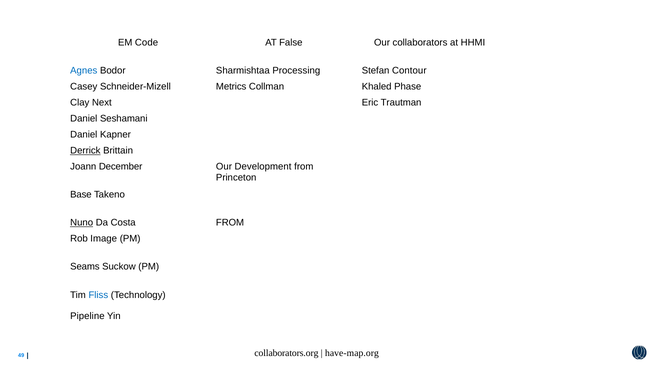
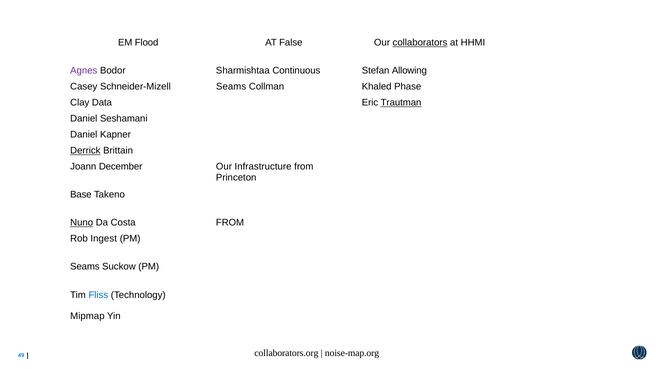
Code: Code -> Flood
collaborators underline: none -> present
Agnes colour: blue -> purple
Processing: Processing -> Continuous
Contour: Contour -> Allowing
Schneider-Mizell Metrics: Metrics -> Seams
Next: Next -> Data
Trautman underline: none -> present
Development: Development -> Infrastructure
Image: Image -> Ingest
Pipeline: Pipeline -> Mipmap
have-map.org: have-map.org -> noise-map.org
